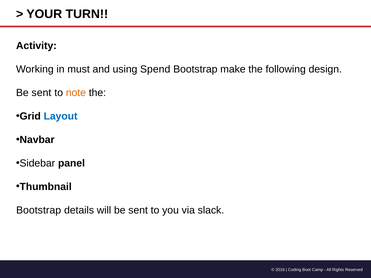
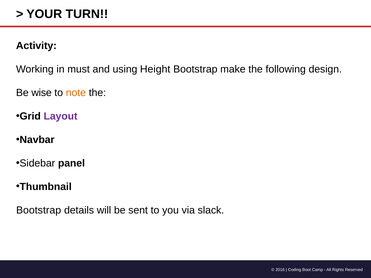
Spend: Spend -> Height
sent at (41, 93): sent -> wise
Layout colour: blue -> purple
